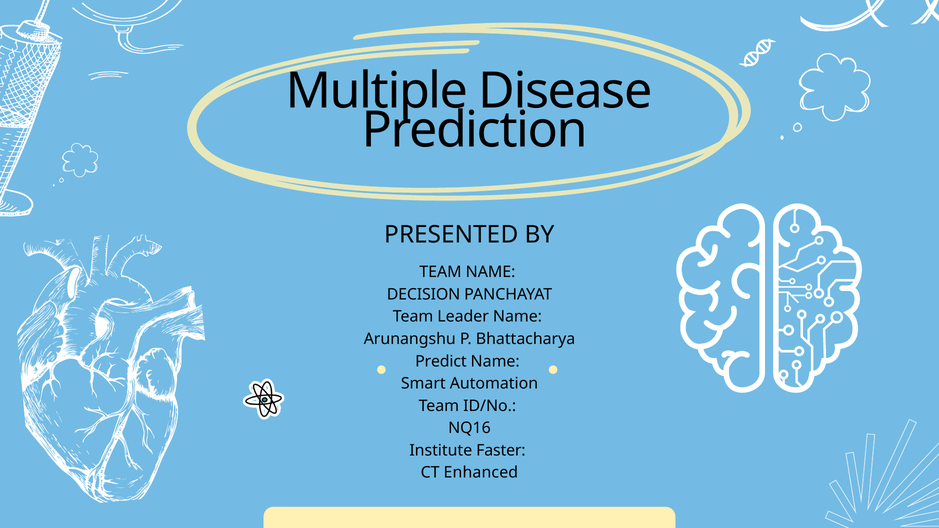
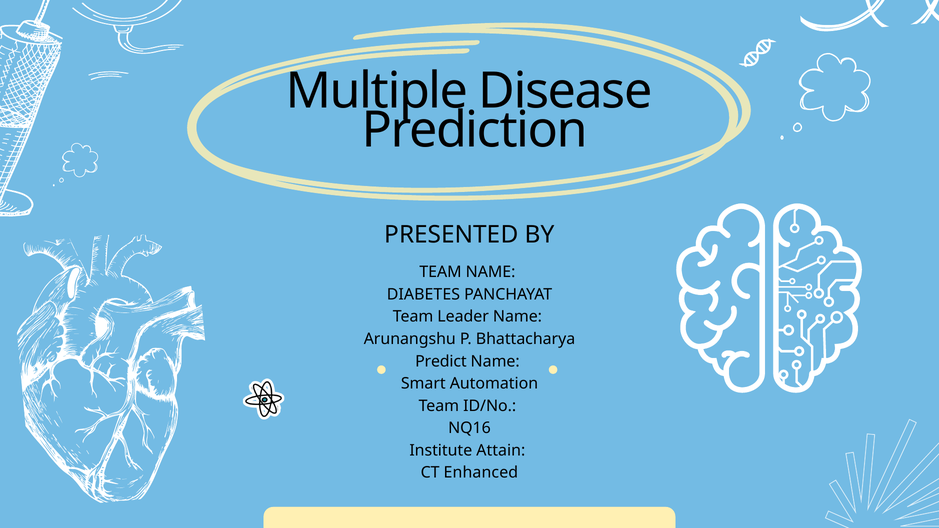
DECISION: DECISION -> DIABETES
Faster: Faster -> Attain
